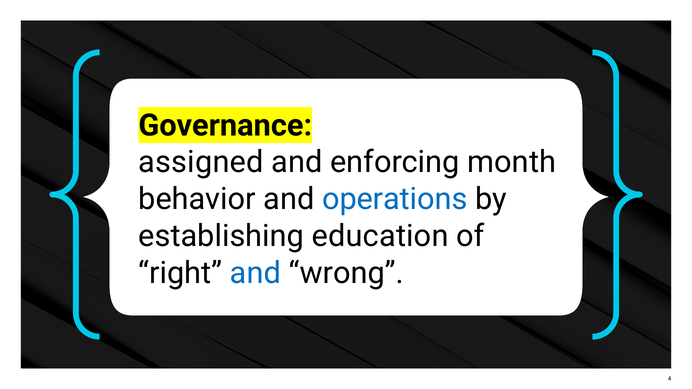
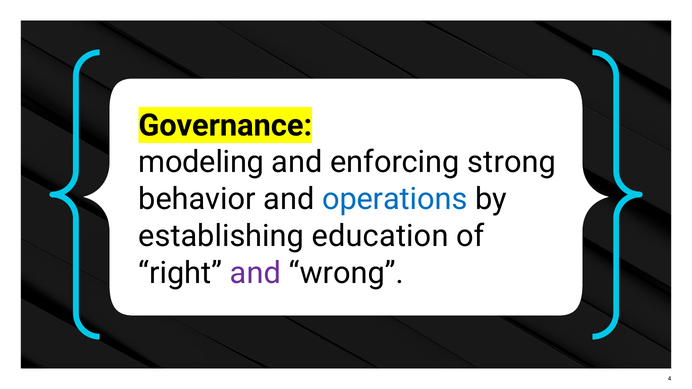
assigned: assigned -> modeling
month: month -> strong
and at (256, 273) colour: blue -> purple
